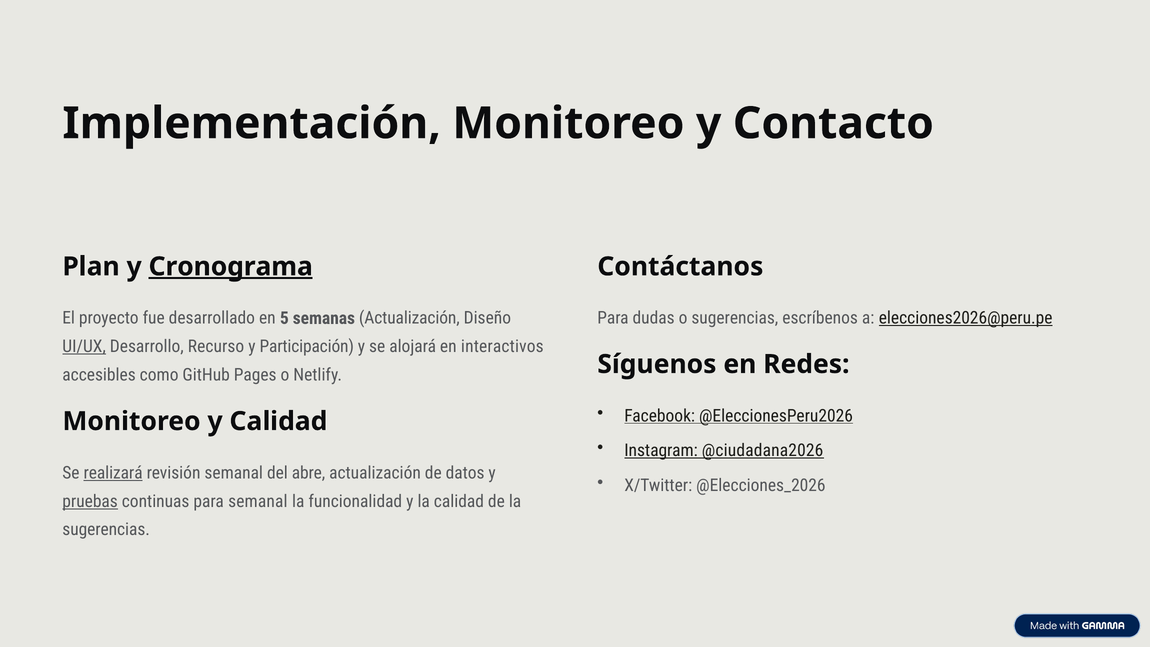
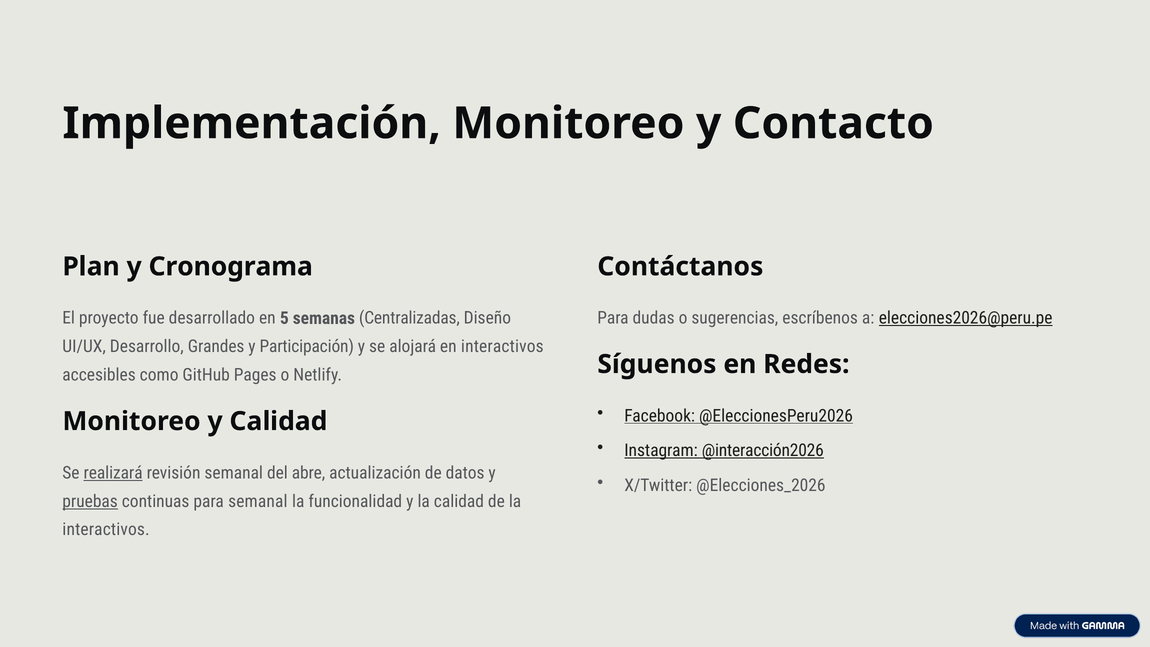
Cronograma underline: present -> none
semanas Actualización: Actualización -> Centralizadas
UI/UX underline: present -> none
Recurso: Recurso -> Grandes
@ciudadana2026: @ciudadana2026 -> @interacción2026
sugerencias at (106, 530): sugerencias -> interactivos
